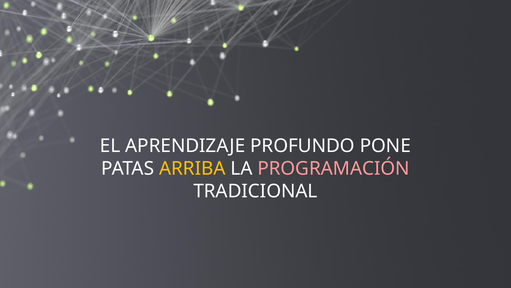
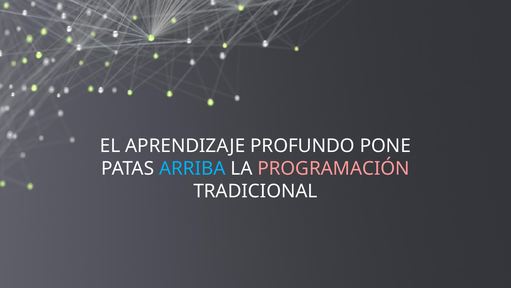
ARRIBA colour: yellow -> light blue
